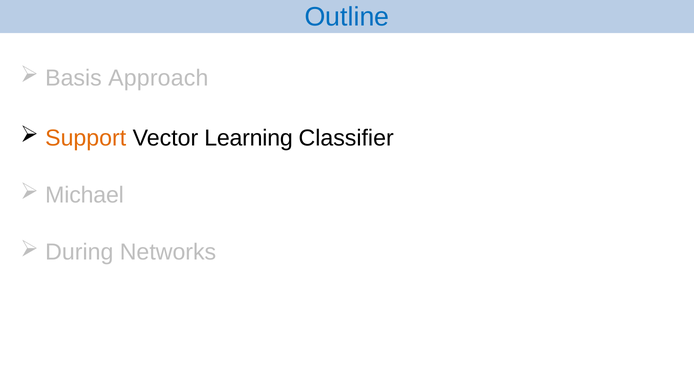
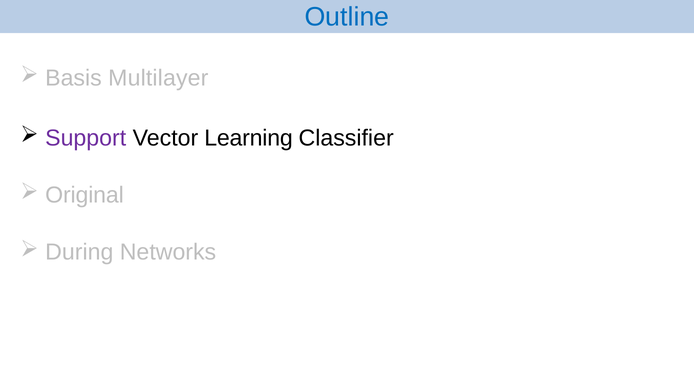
Approach: Approach -> Multilayer
Support colour: orange -> purple
Michael: Michael -> Original
